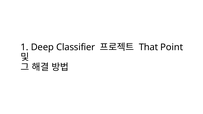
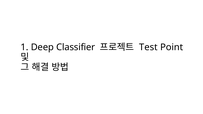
That: That -> Test
